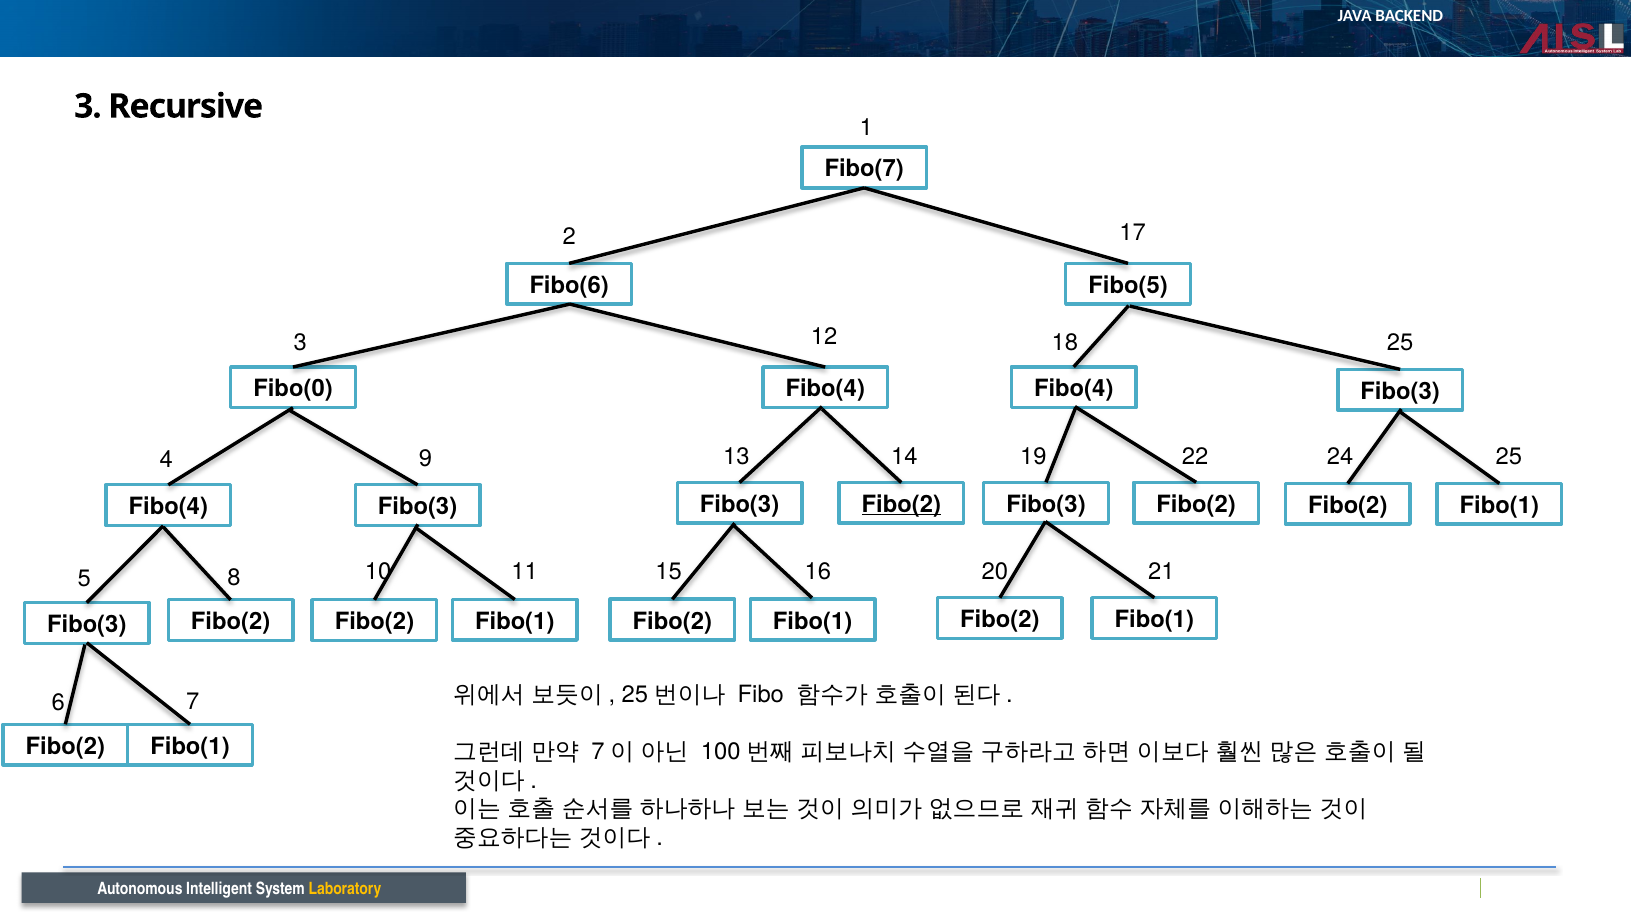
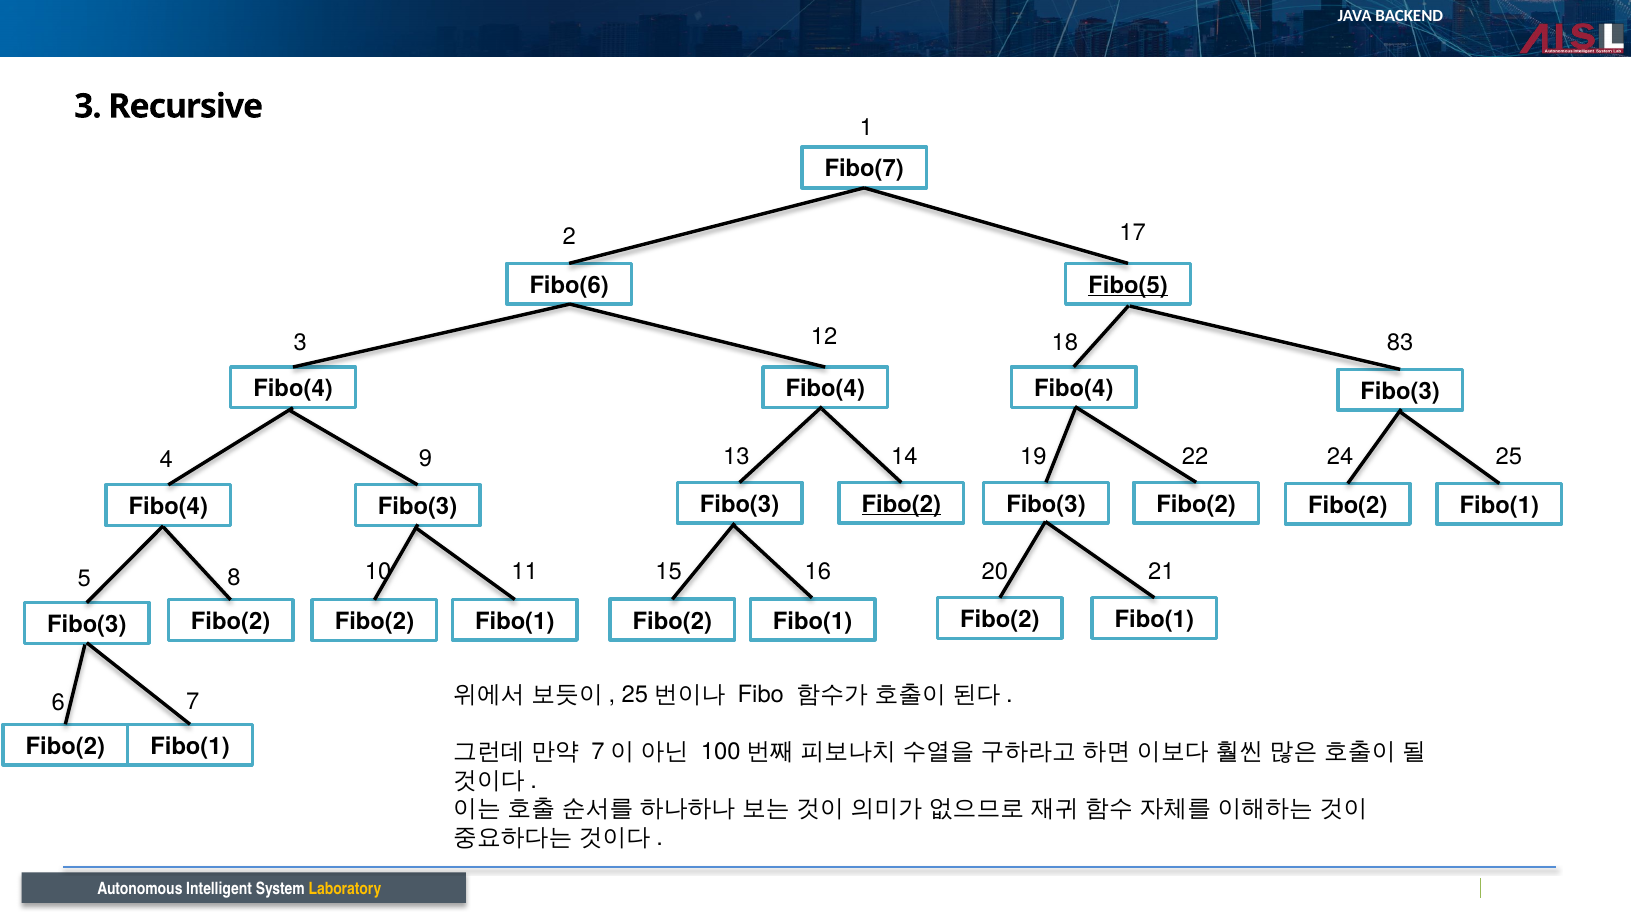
Fibo(5 underline: none -> present
18 25: 25 -> 83
Fibo(0 at (293, 389): Fibo(0 -> Fibo(4
